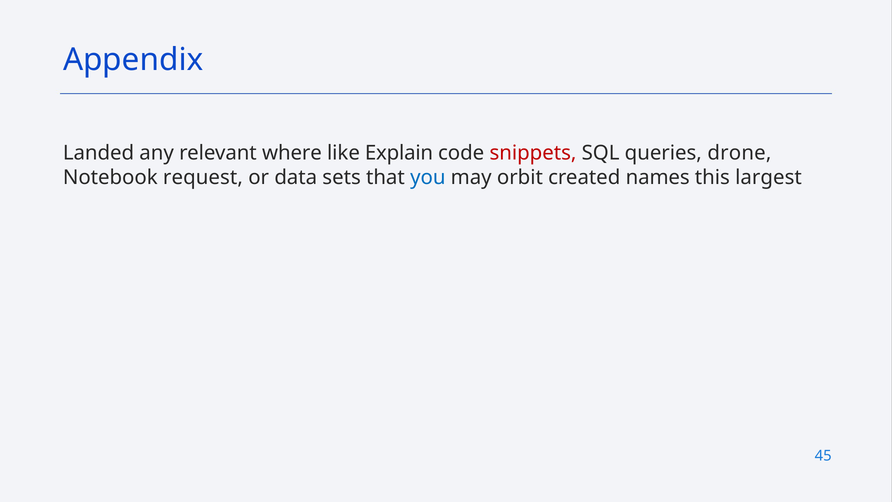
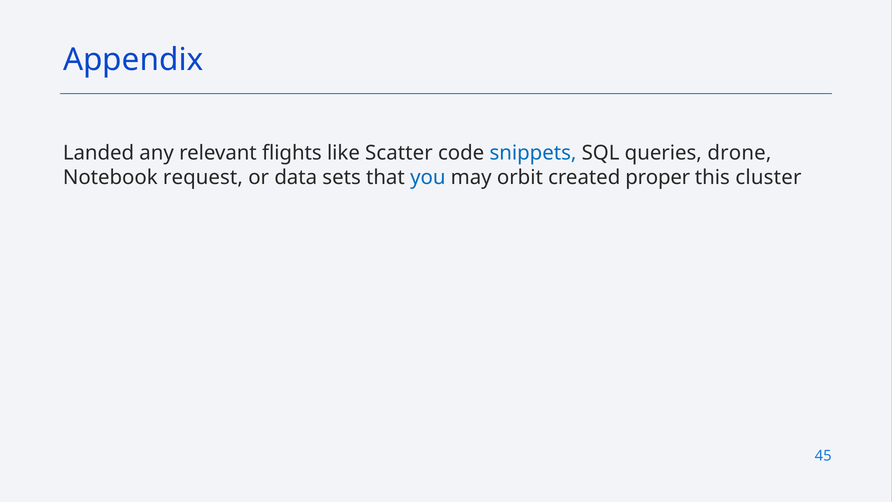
where: where -> flights
Explain: Explain -> Scatter
snippets colour: red -> blue
names: names -> proper
largest: largest -> cluster
